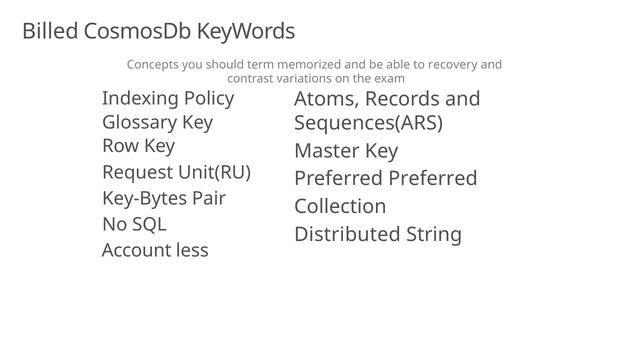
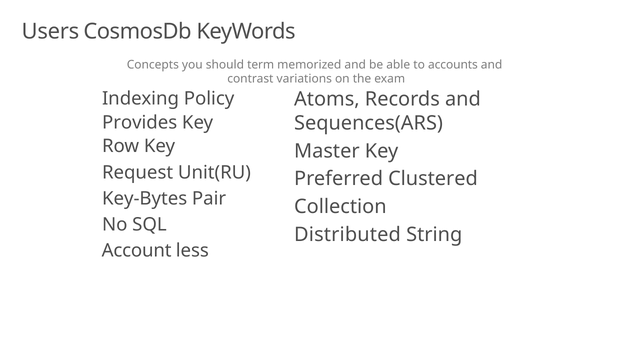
Billed: Billed -> Users
recovery: recovery -> accounts
Glossary: Glossary -> Provides
Preferred Preferred: Preferred -> Clustered
